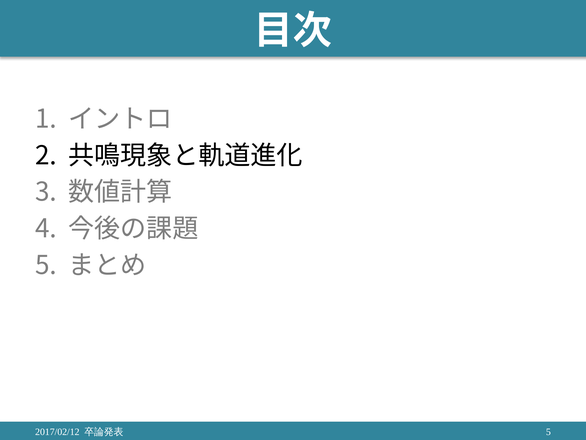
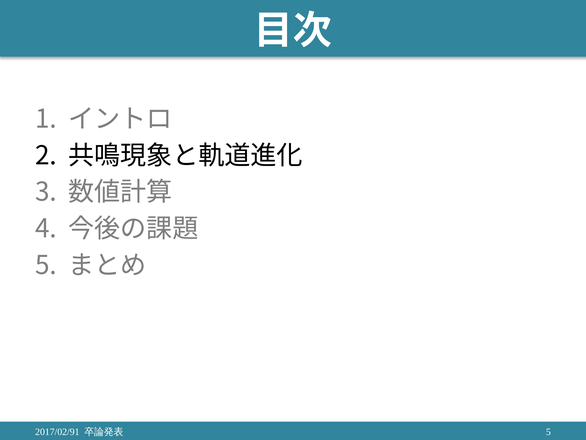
2017/02/12: 2017/02/12 -> 2017/02/91
